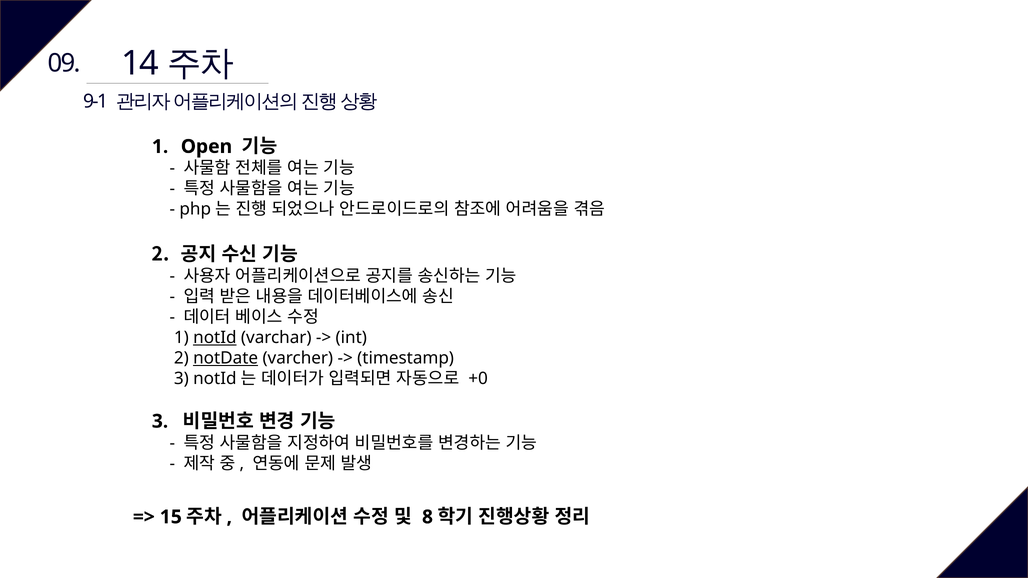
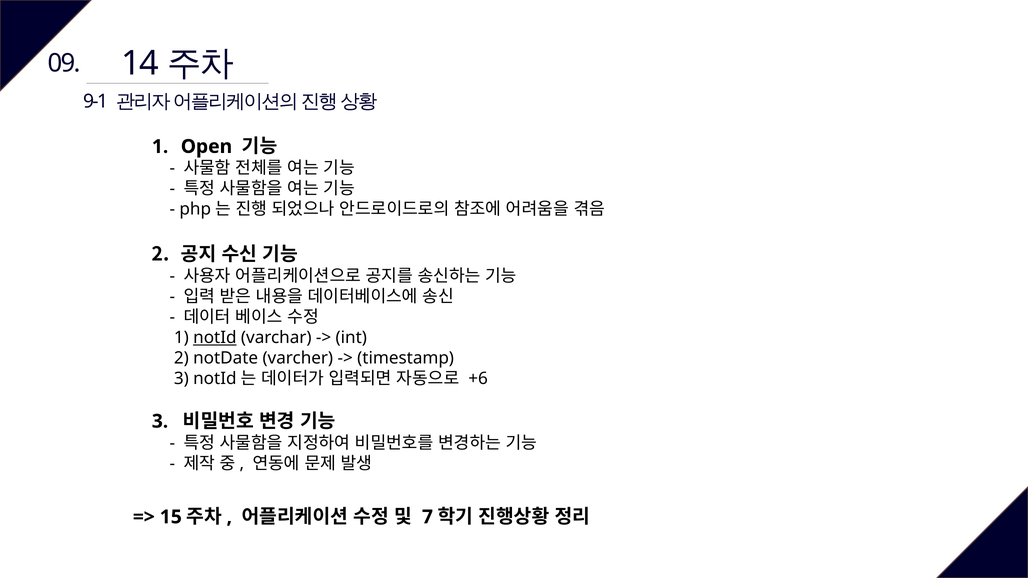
notDate underline: present -> none
+0: +0 -> +6
8: 8 -> 7
